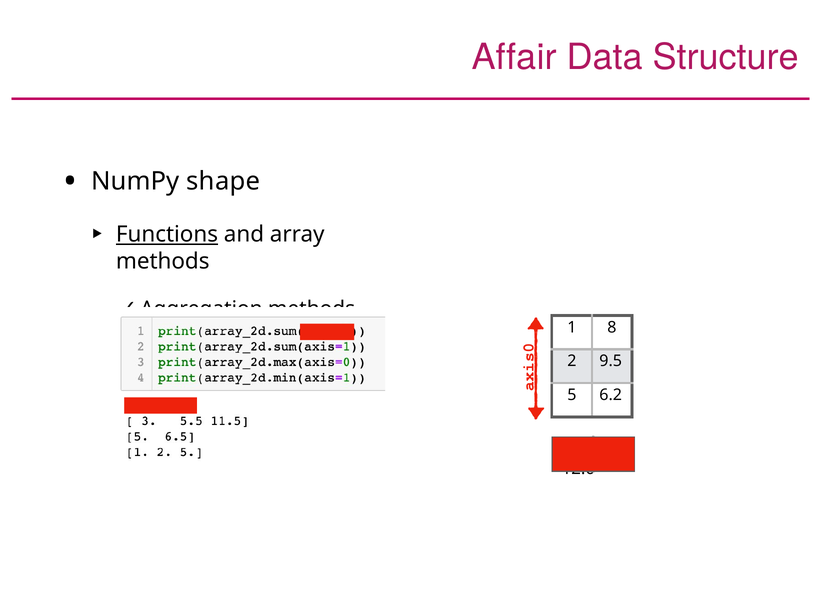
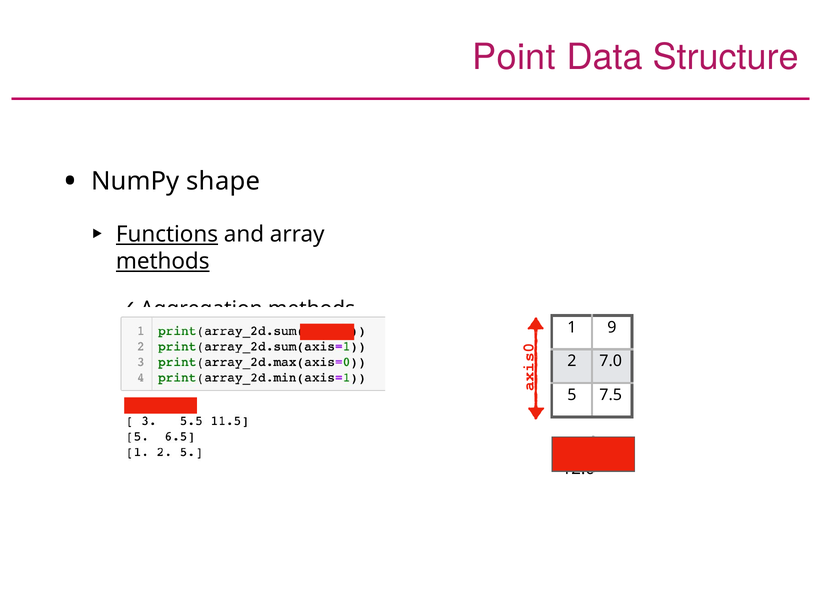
Affair: Affair -> Point
methods at (163, 261) underline: none -> present
8: 8 -> 9
9.5: 9.5 -> 7.0
6.2: 6.2 -> 7.5
